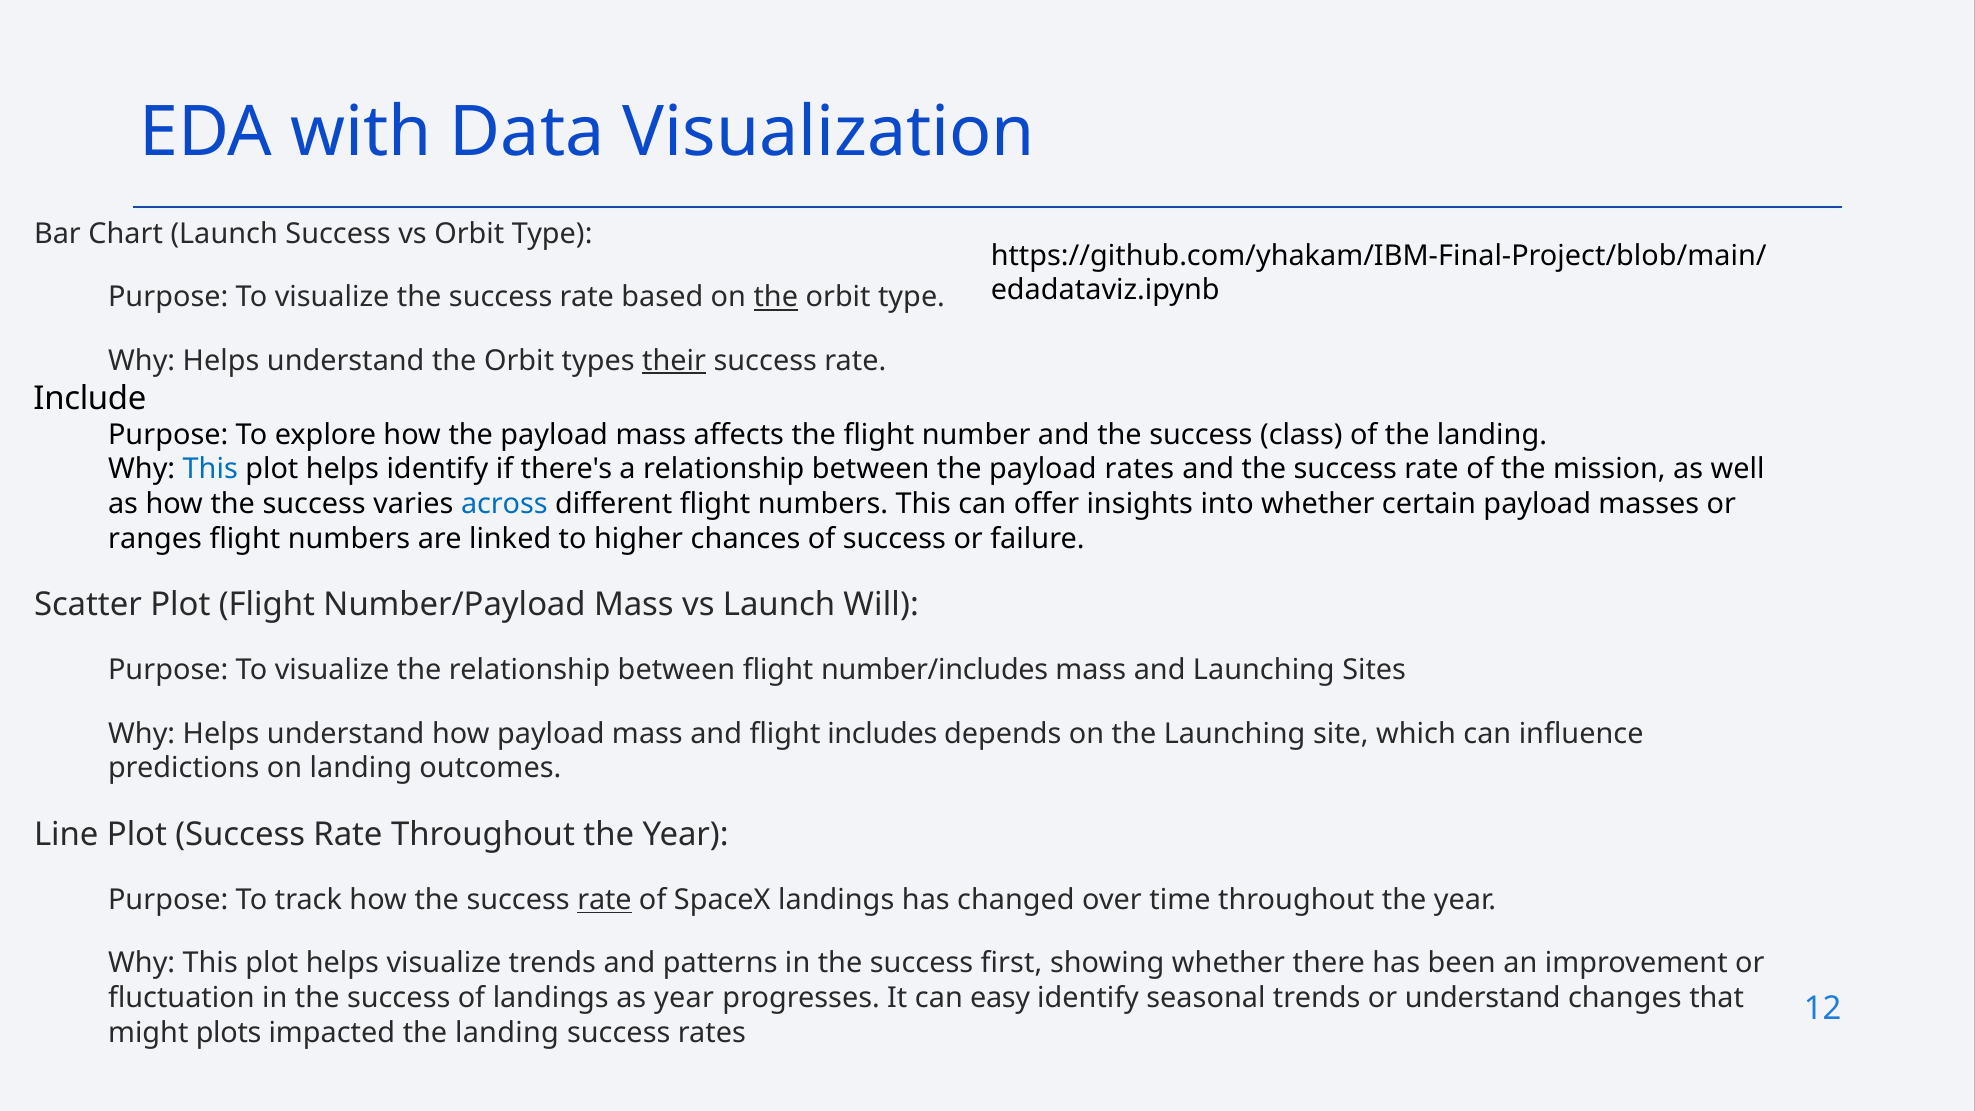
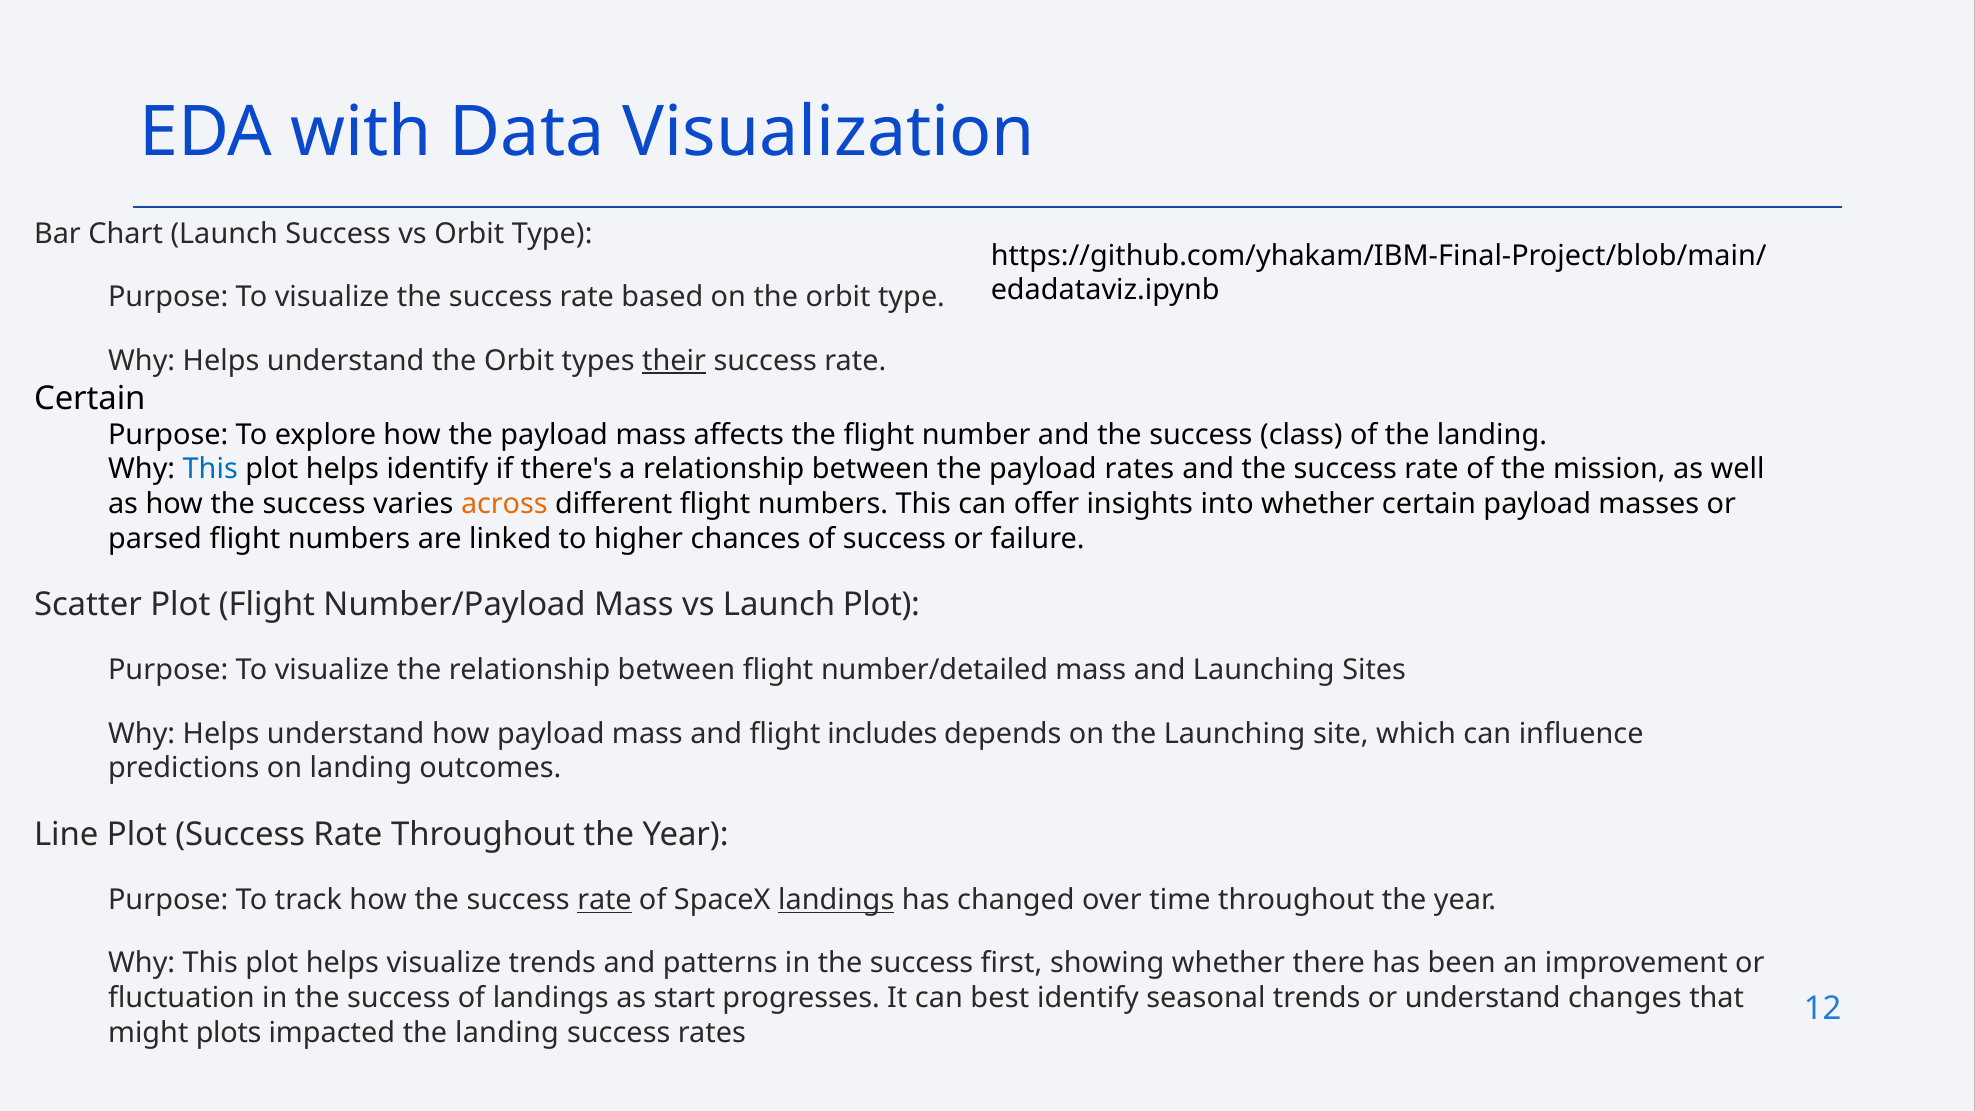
the at (776, 297) underline: present -> none
Include at (90, 398): Include -> Certain
across colour: blue -> orange
ranges: ranges -> parsed
Launch Will: Will -> Plot
number/includes: number/includes -> number/detailed
landings at (836, 900) underline: none -> present
as year: year -> start
easy: easy -> best
